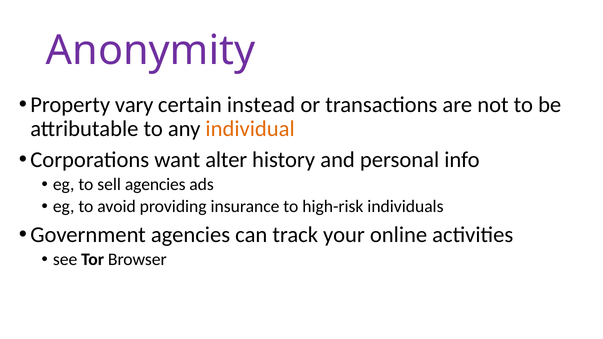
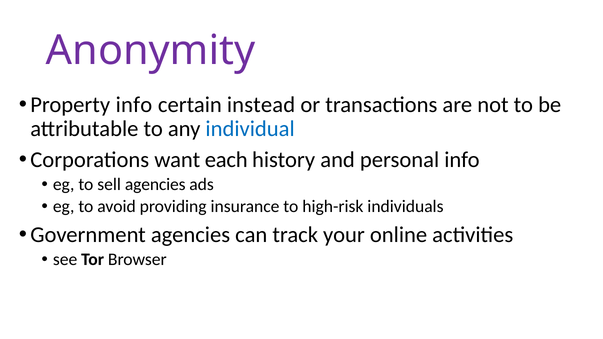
Property vary: vary -> info
individual colour: orange -> blue
alter: alter -> each
